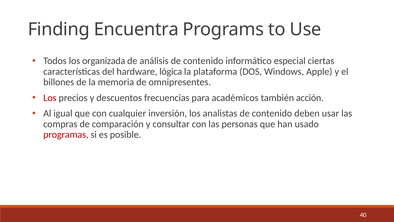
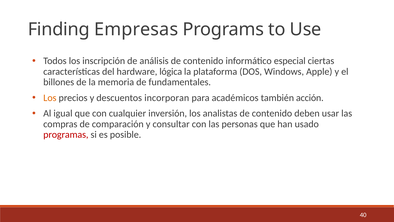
Encuentra: Encuentra -> Empresas
organizada: organizada -> inscripción
omnipresentes: omnipresentes -> fundamentales
Los at (50, 98) colour: red -> orange
frecuencias: frecuencias -> incorporan
